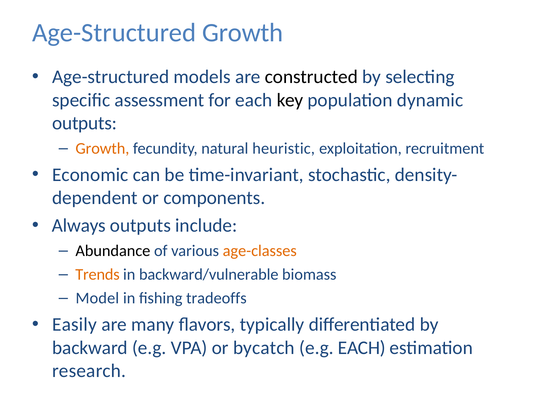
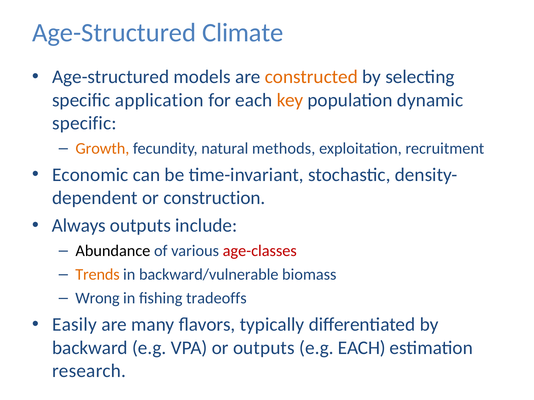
Age-Structured Growth: Growth -> Climate
constructed colour: black -> orange
assessment: assessment -> application
key colour: black -> orange
outputs at (84, 123): outputs -> specific
heuristic: heuristic -> methods
components: components -> construction
age-classes colour: orange -> red
Model: Model -> Wrong
or bycatch: bycatch -> outputs
